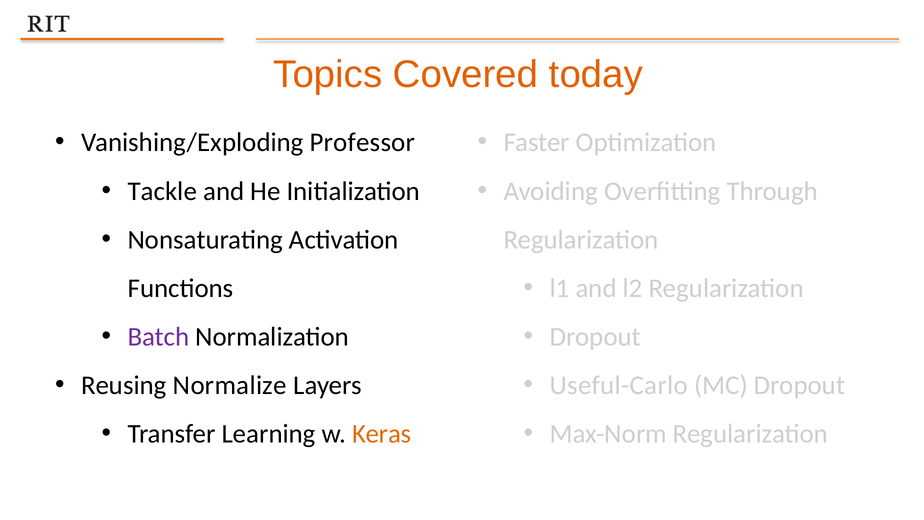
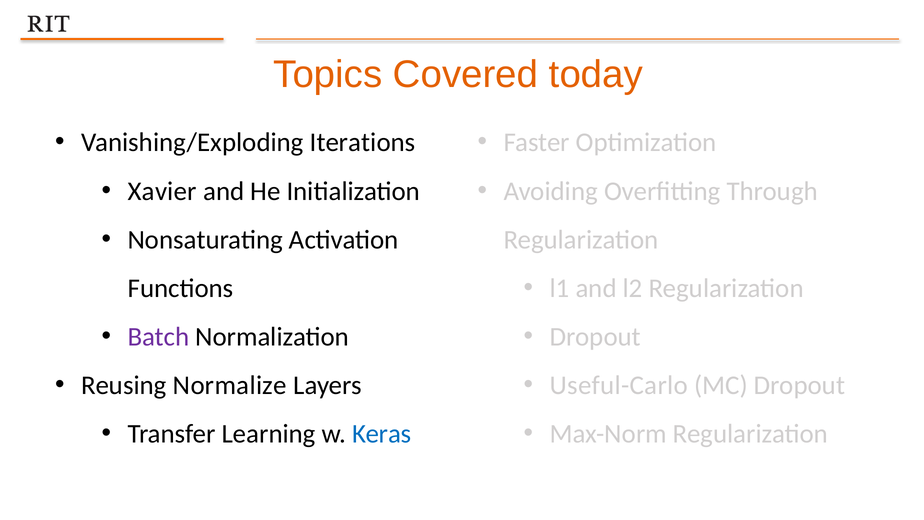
Professor: Professor -> Iterations
Tackle: Tackle -> Xavier
Keras colour: orange -> blue
